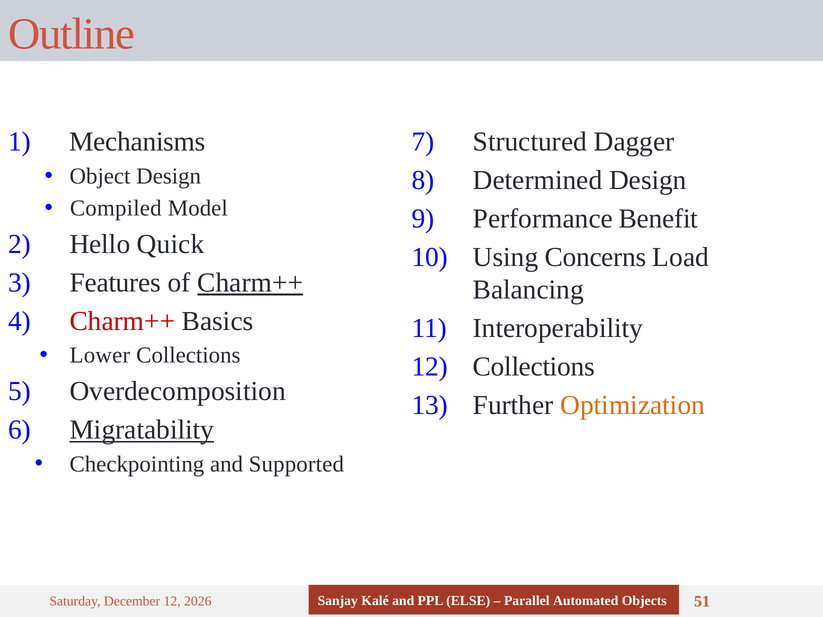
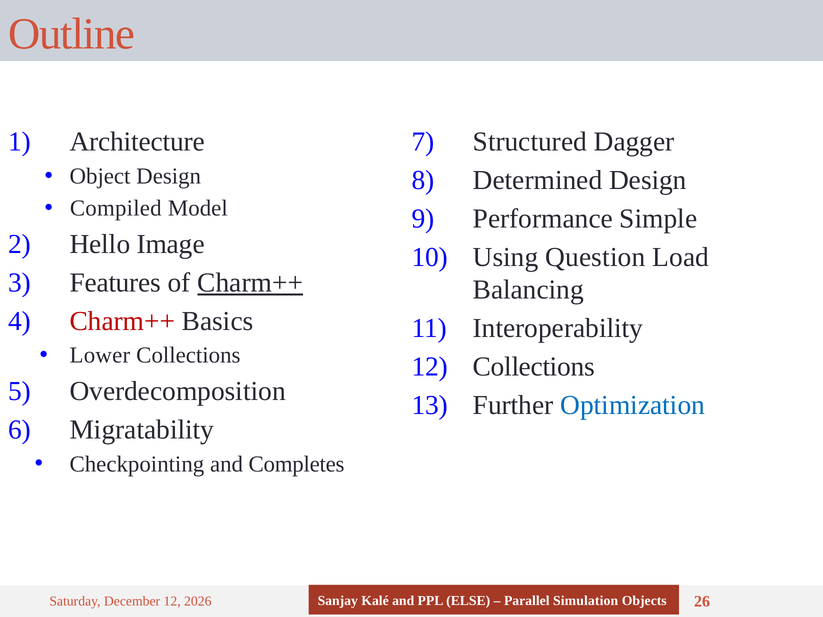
Mechanisms: Mechanisms -> Architecture
Benefit: Benefit -> Simple
Quick: Quick -> Image
Concerns: Concerns -> Question
Optimization colour: orange -> blue
Migratability underline: present -> none
Supported: Supported -> Completes
Automated: Automated -> Simulation
51: 51 -> 26
